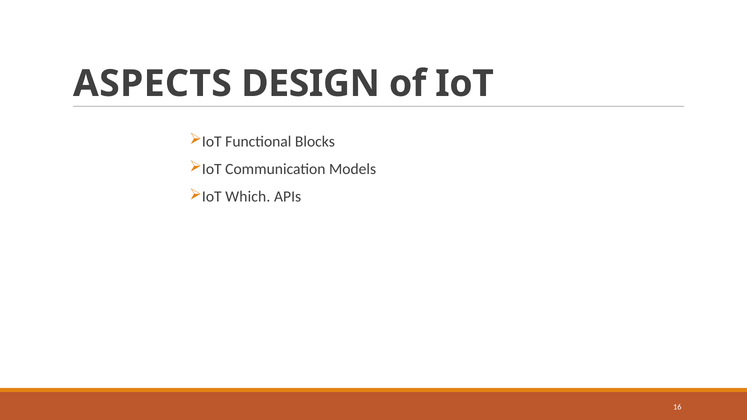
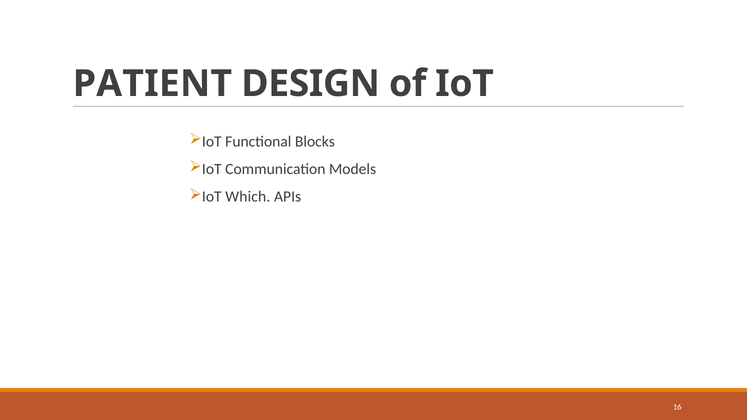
ASPECTS: ASPECTS -> PATIENT
